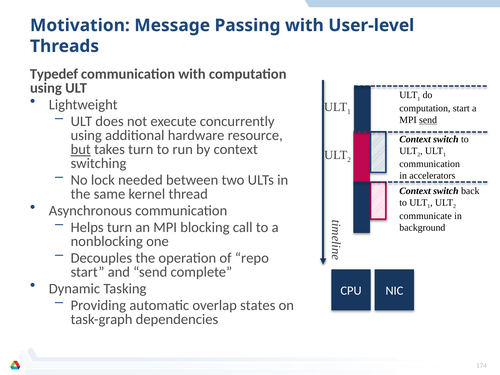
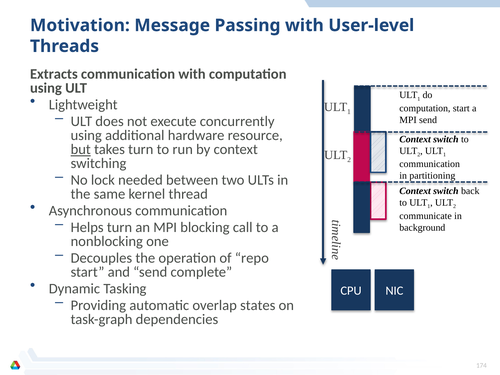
Typedef: Typedef -> Extracts
send at (428, 120) underline: present -> none
accelerators: accelerators -> partitioning
